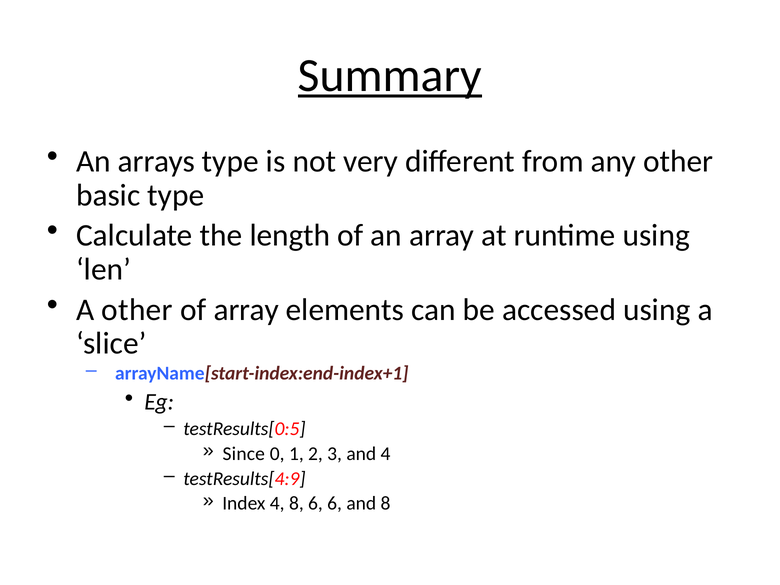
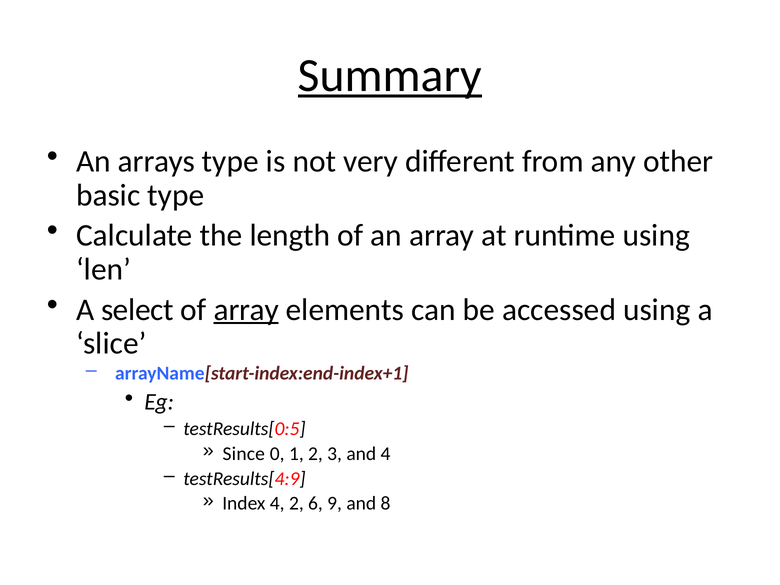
A other: other -> select
array at (246, 310) underline: none -> present
4 8: 8 -> 2
6 6: 6 -> 9
